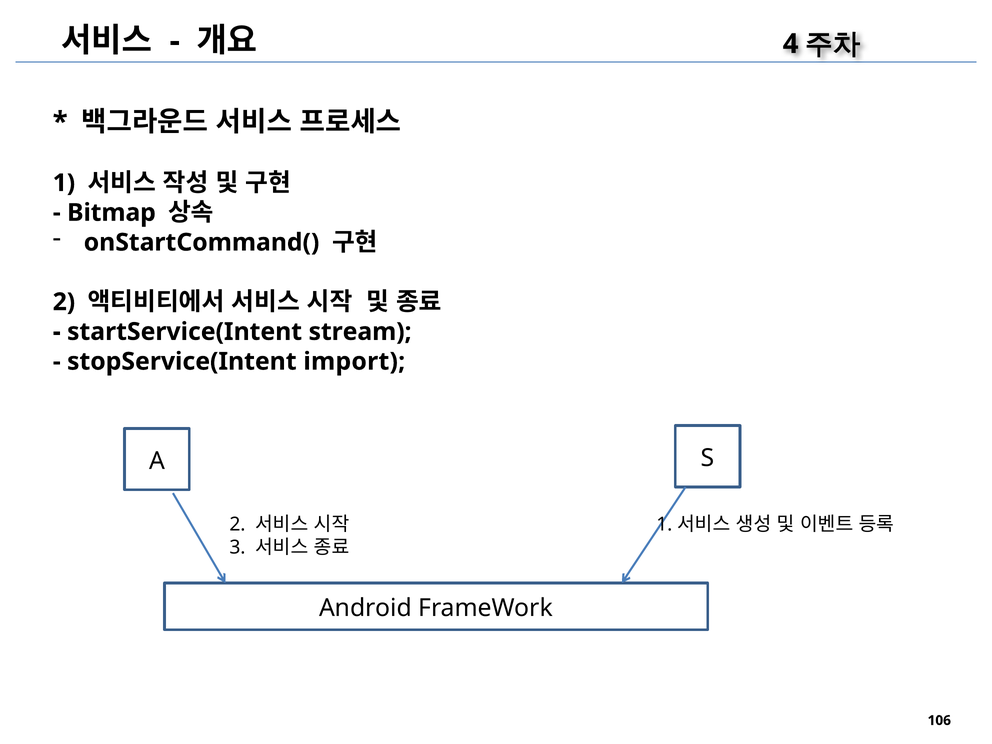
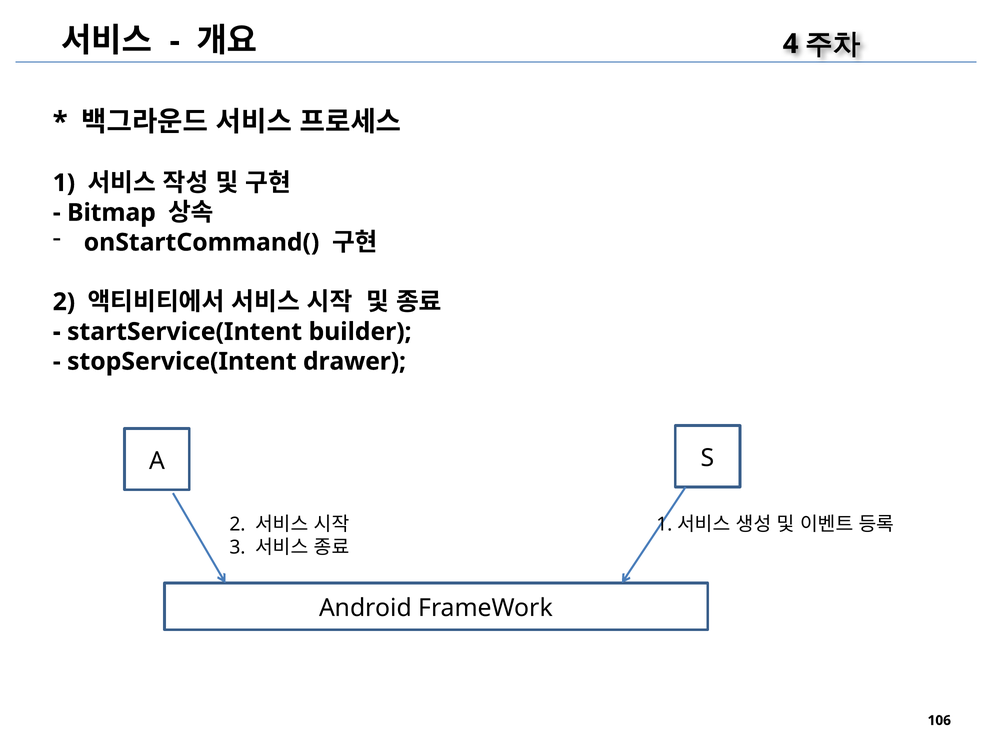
stream: stream -> builder
import: import -> drawer
